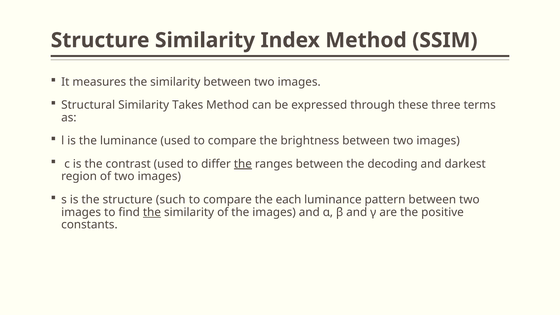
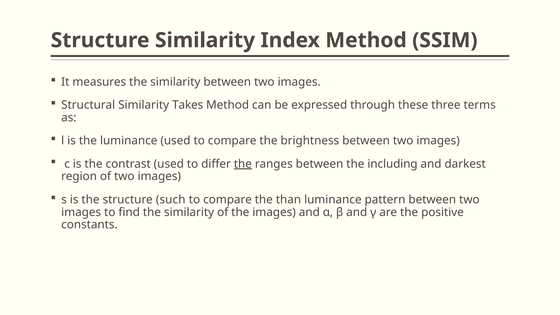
decoding: decoding -> including
each: each -> than
the at (152, 212) underline: present -> none
